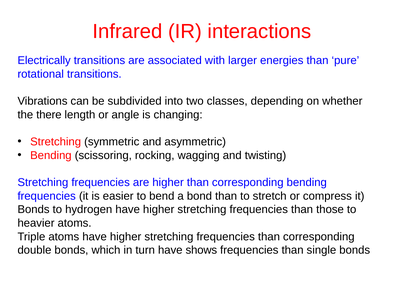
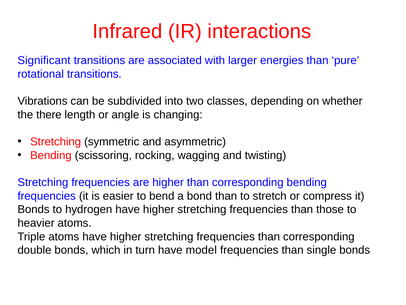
Electrically: Electrically -> Significant
shows: shows -> model
